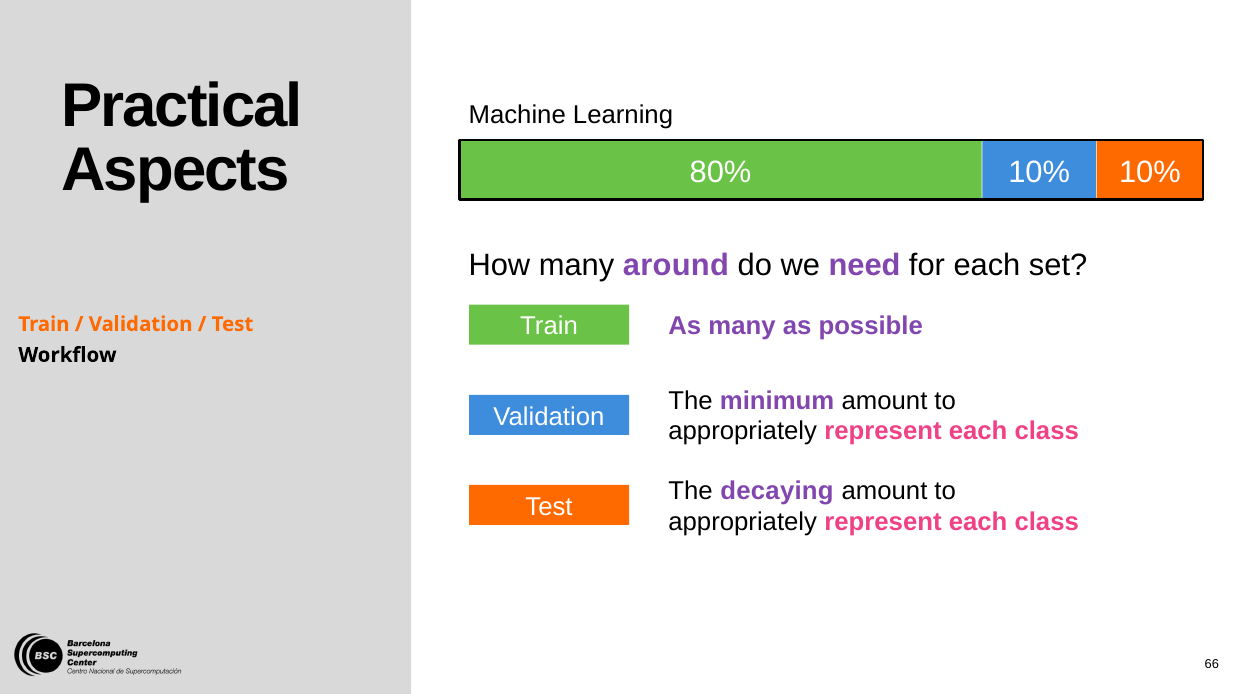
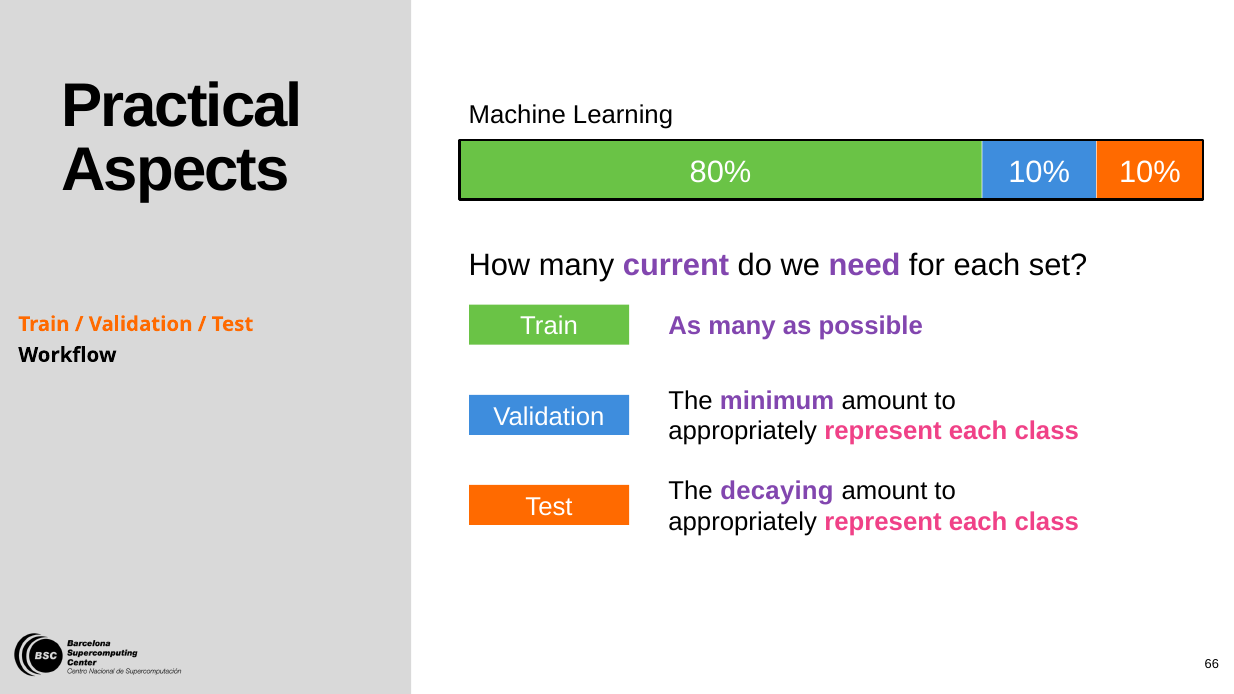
around: around -> current
